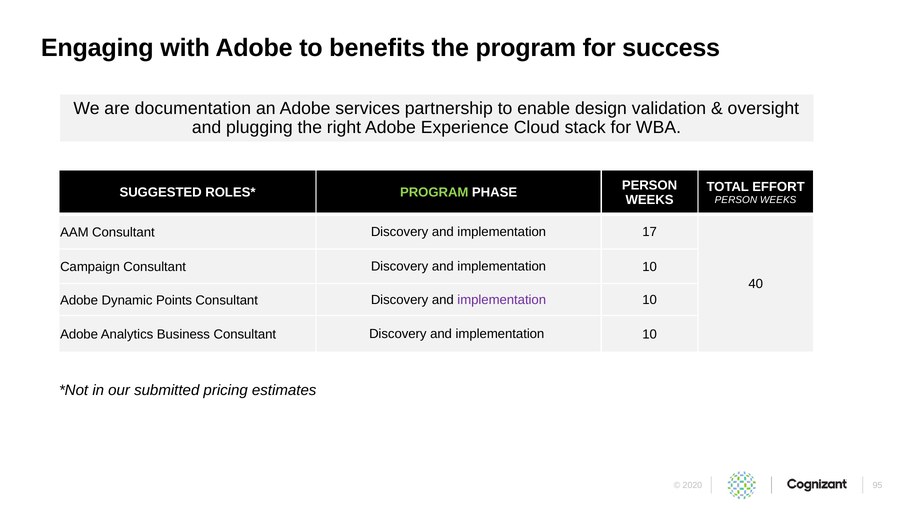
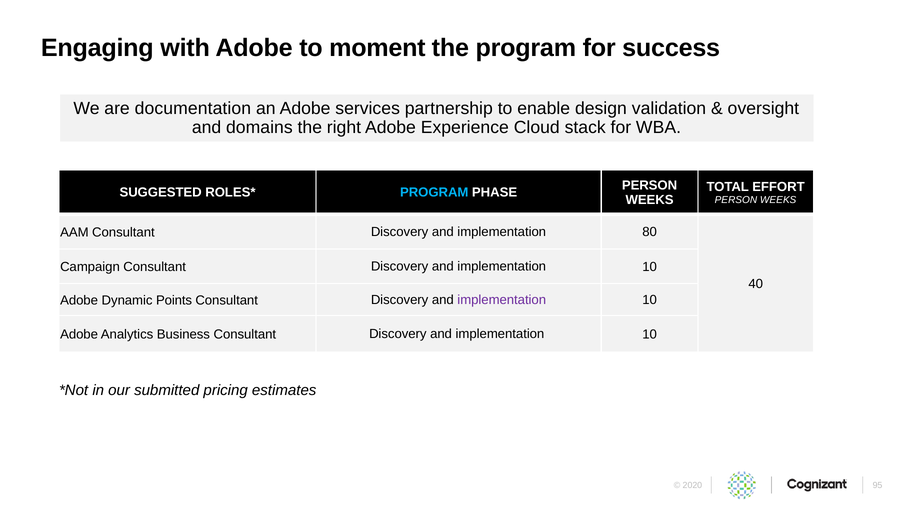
benefits: benefits -> moment
plugging: plugging -> domains
PROGRAM at (434, 193) colour: light green -> light blue
17: 17 -> 80
